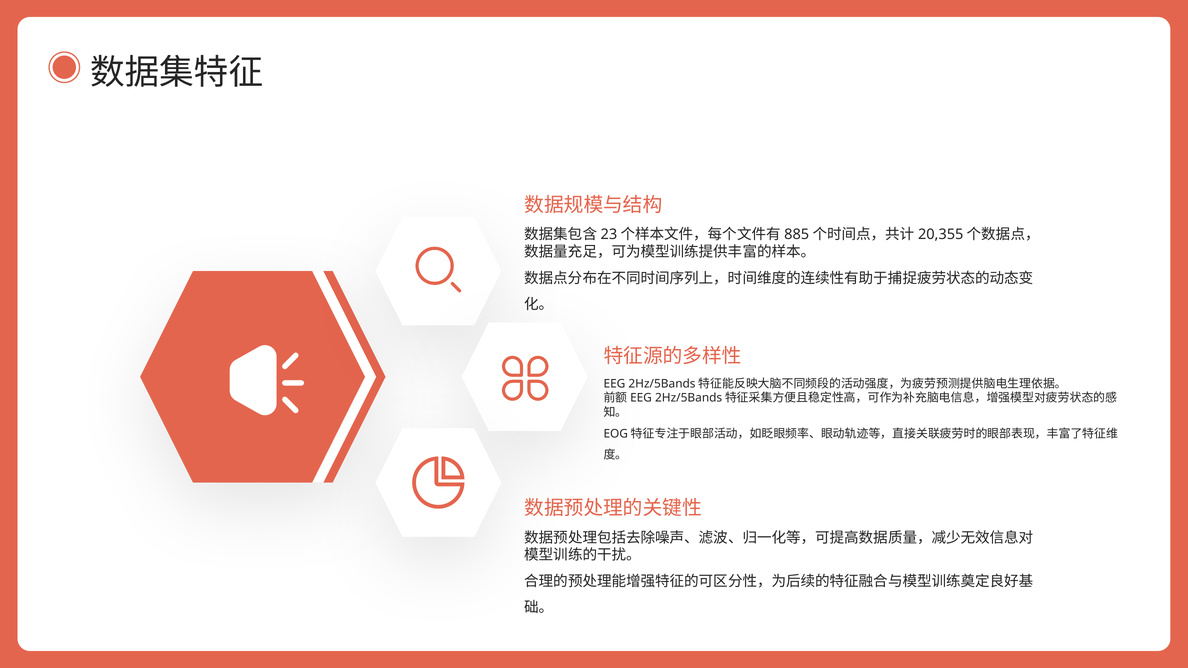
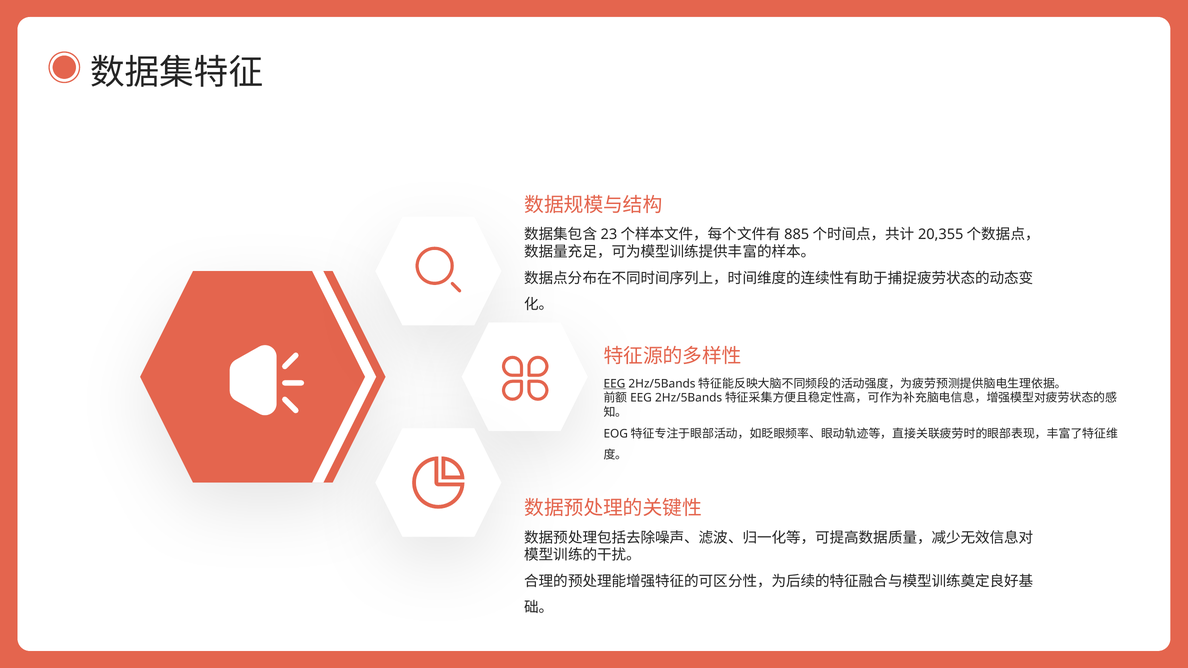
EEG underline: none -> present
